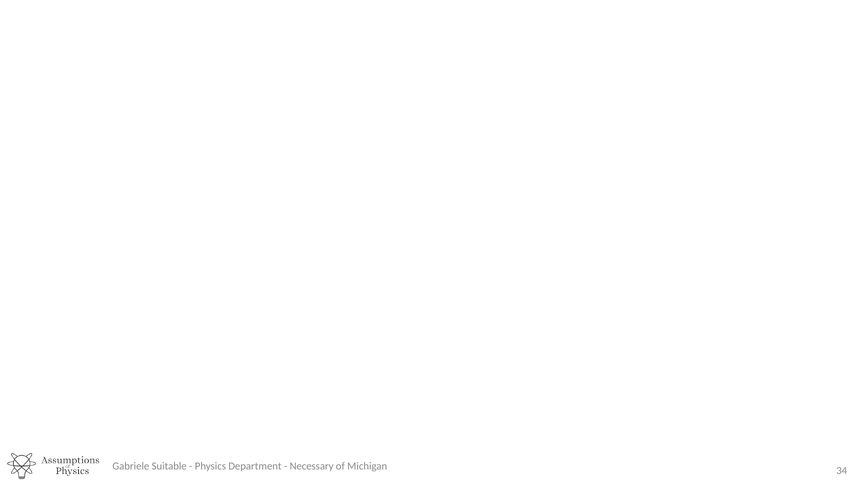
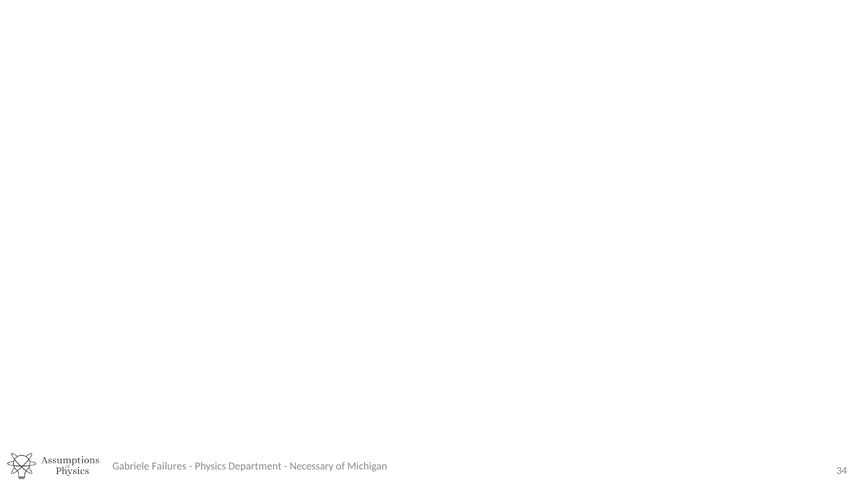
Suitable: Suitable -> Failures
